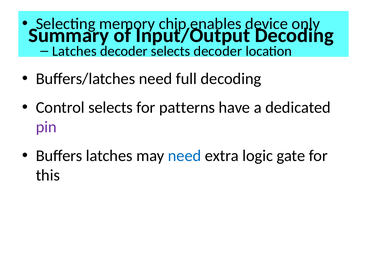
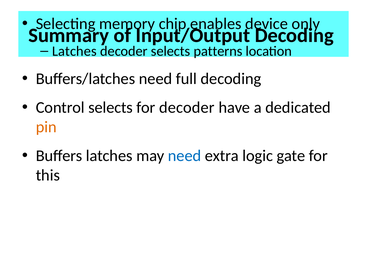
selects decoder: decoder -> patterns
for patterns: patterns -> decoder
pin colour: purple -> orange
